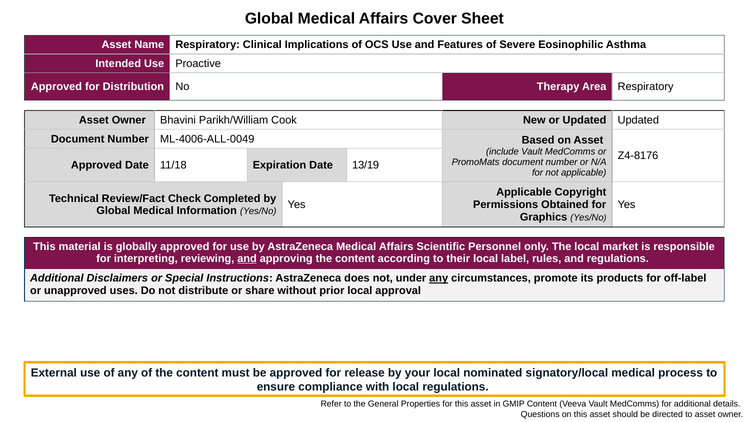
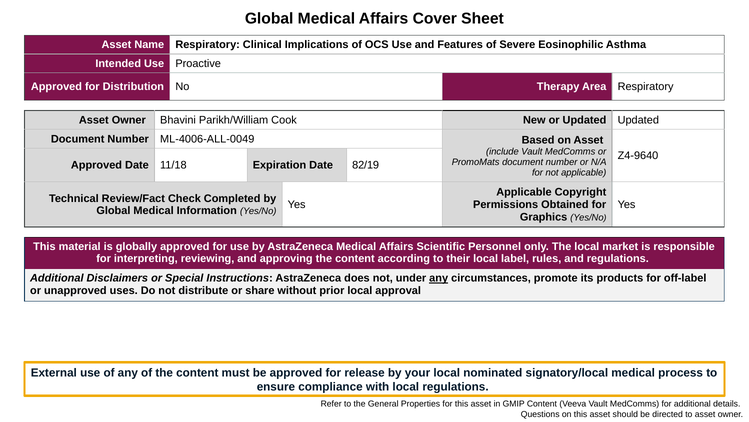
Z4-8176: Z4-8176 -> Z4-9640
13/19: 13/19 -> 82/19
and at (247, 258) underline: present -> none
